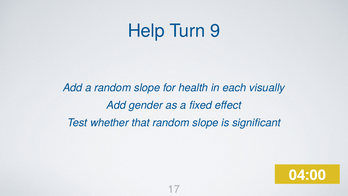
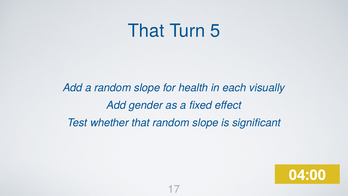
Help at (146, 31): Help -> That
9: 9 -> 5
